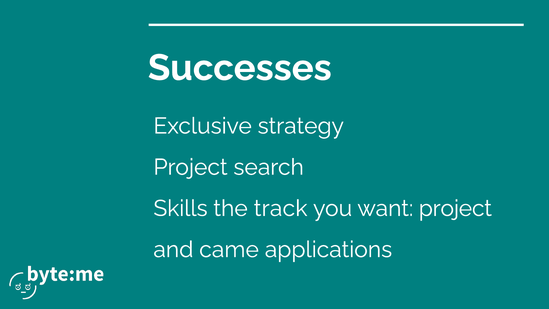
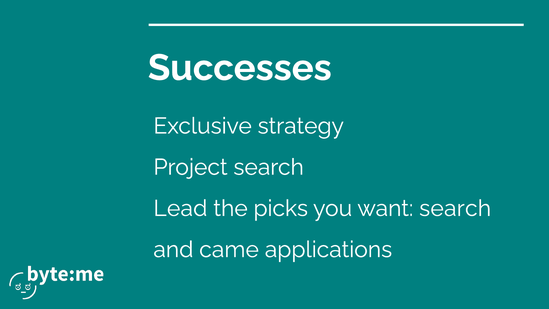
Skills: Skills -> Lead
track: track -> picks
want project: project -> search
